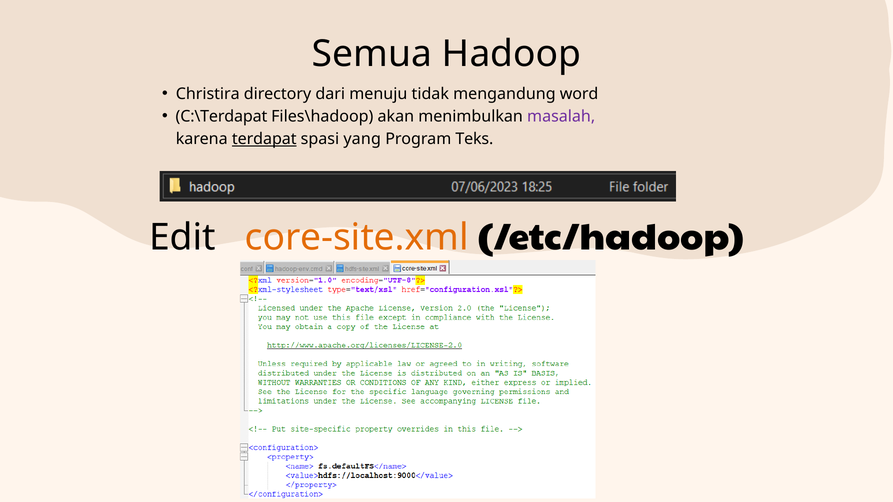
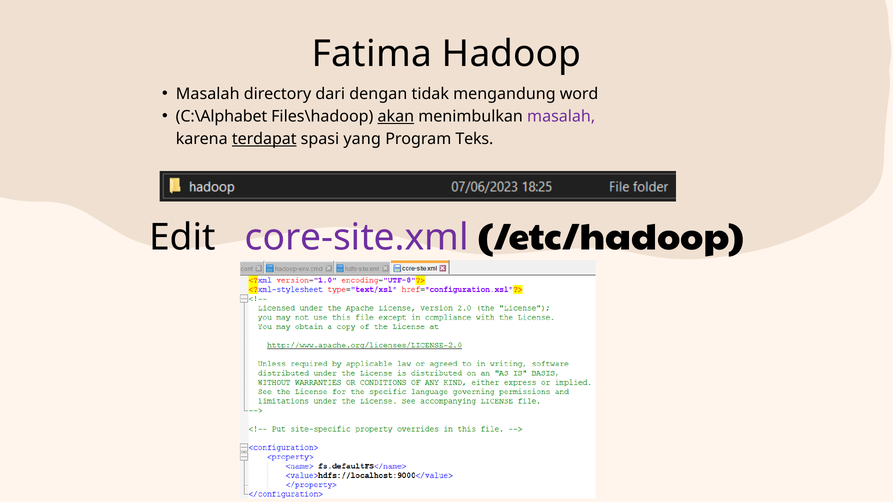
Semua: Semua -> Fatima
Christira at (208, 94): Christira -> Masalah
menuju: menuju -> dengan
C:\Terdapat: C:\Terdapat -> C:\Alphabet
akan underline: none -> present
core-site.xml colour: orange -> purple
